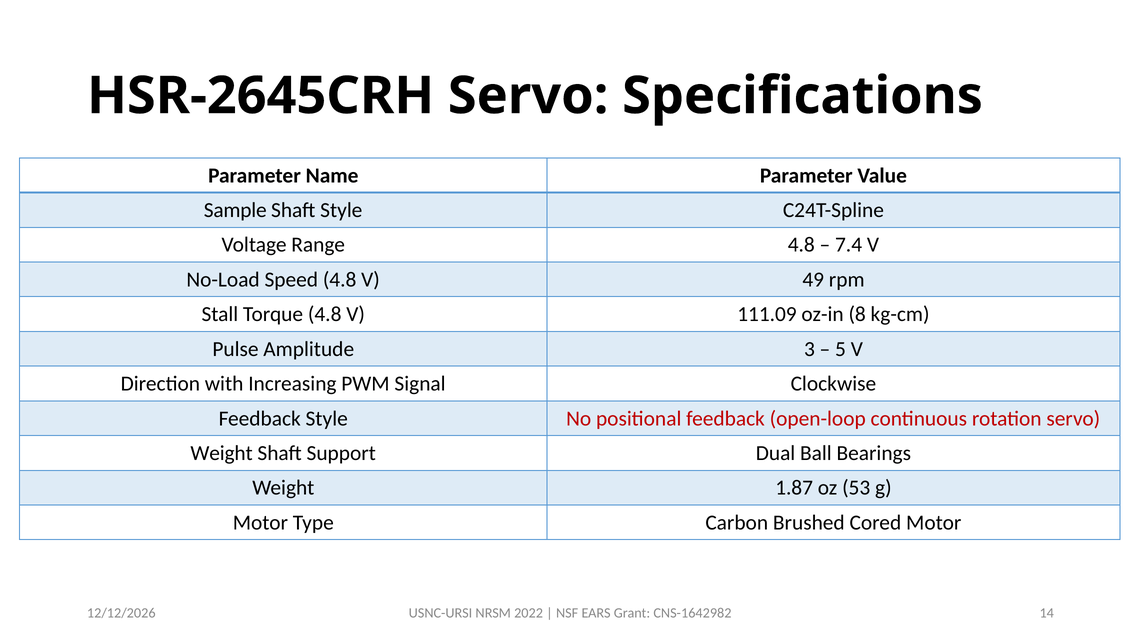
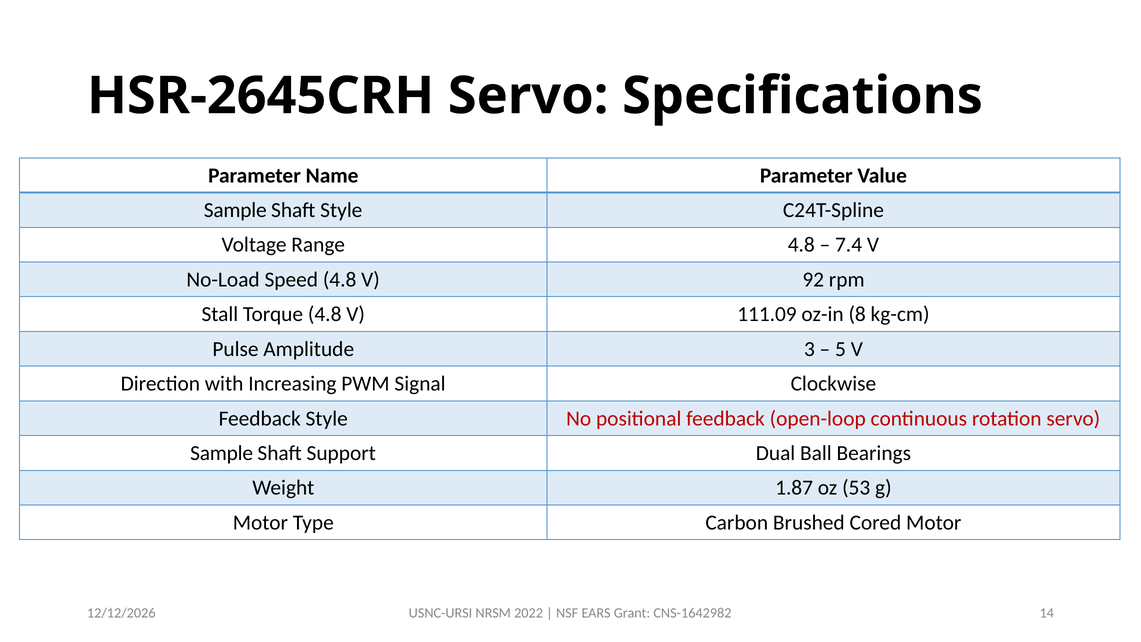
49: 49 -> 92
Weight at (222, 453): Weight -> Sample
